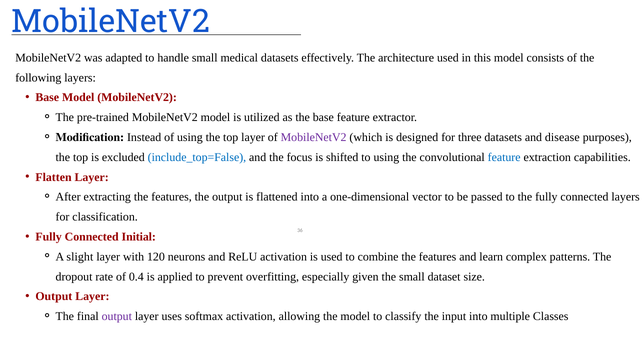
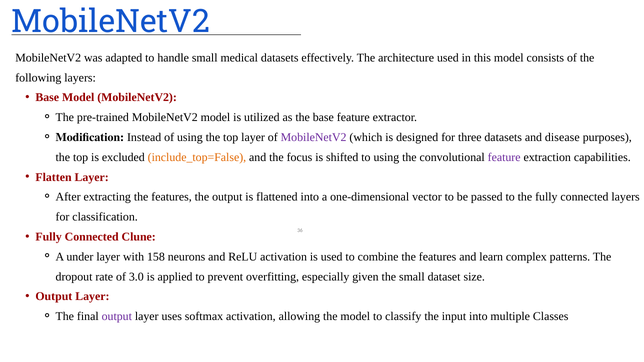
include_top=False colour: blue -> orange
feature at (504, 157) colour: blue -> purple
Initial: Initial -> Clune
slight: slight -> under
120: 120 -> 158
0.4: 0.4 -> 3.0
